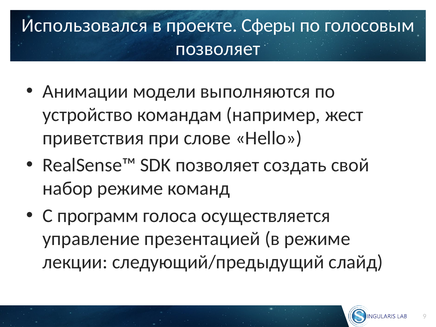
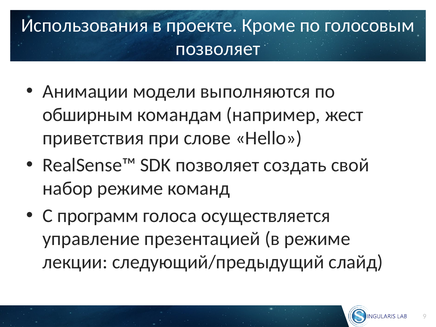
Использовался: Использовался -> Использования
Сферы: Сферы -> Кроме
устройство: устройство -> обширным
